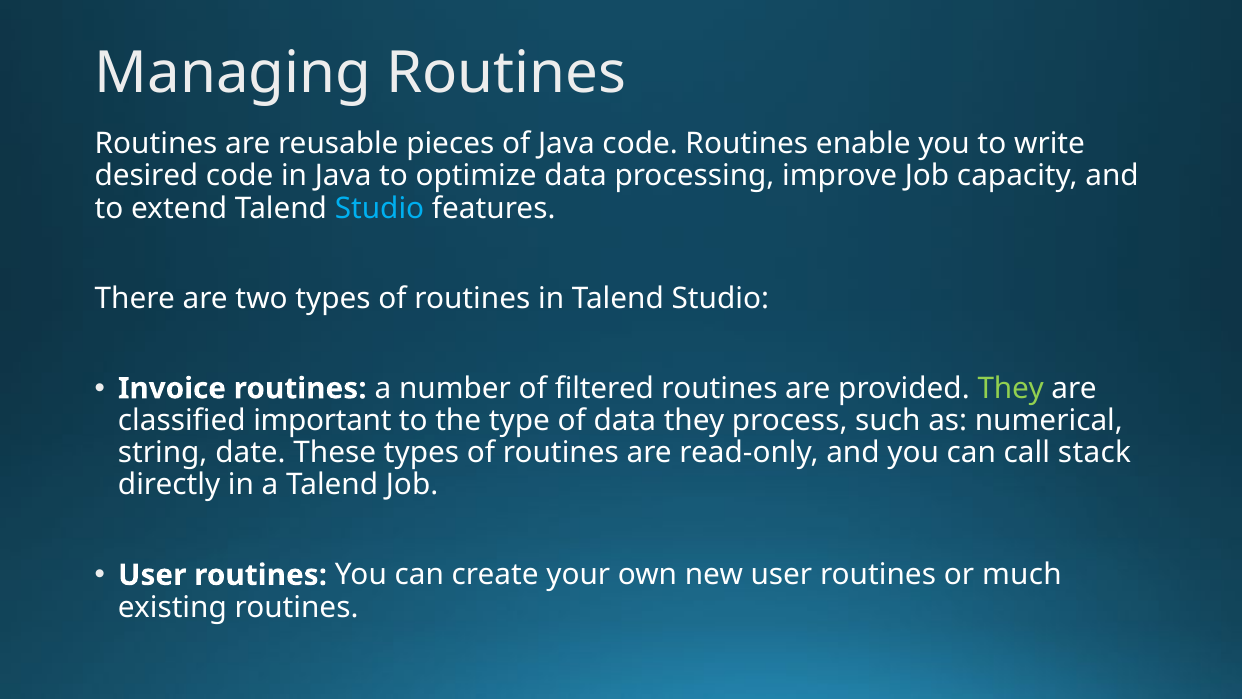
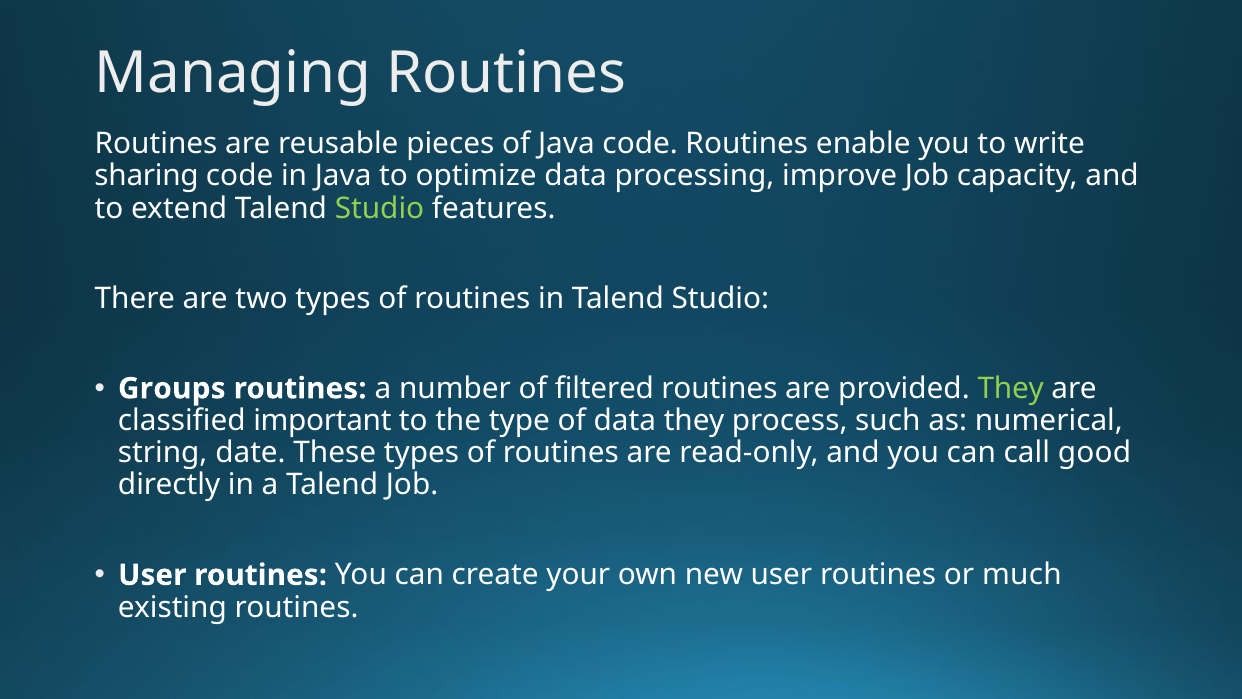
desired: desired -> sharing
Studio at (379, 208) colour: light blue -> light green
Invoice: Invoice -> Groups
stack: stack -> good
